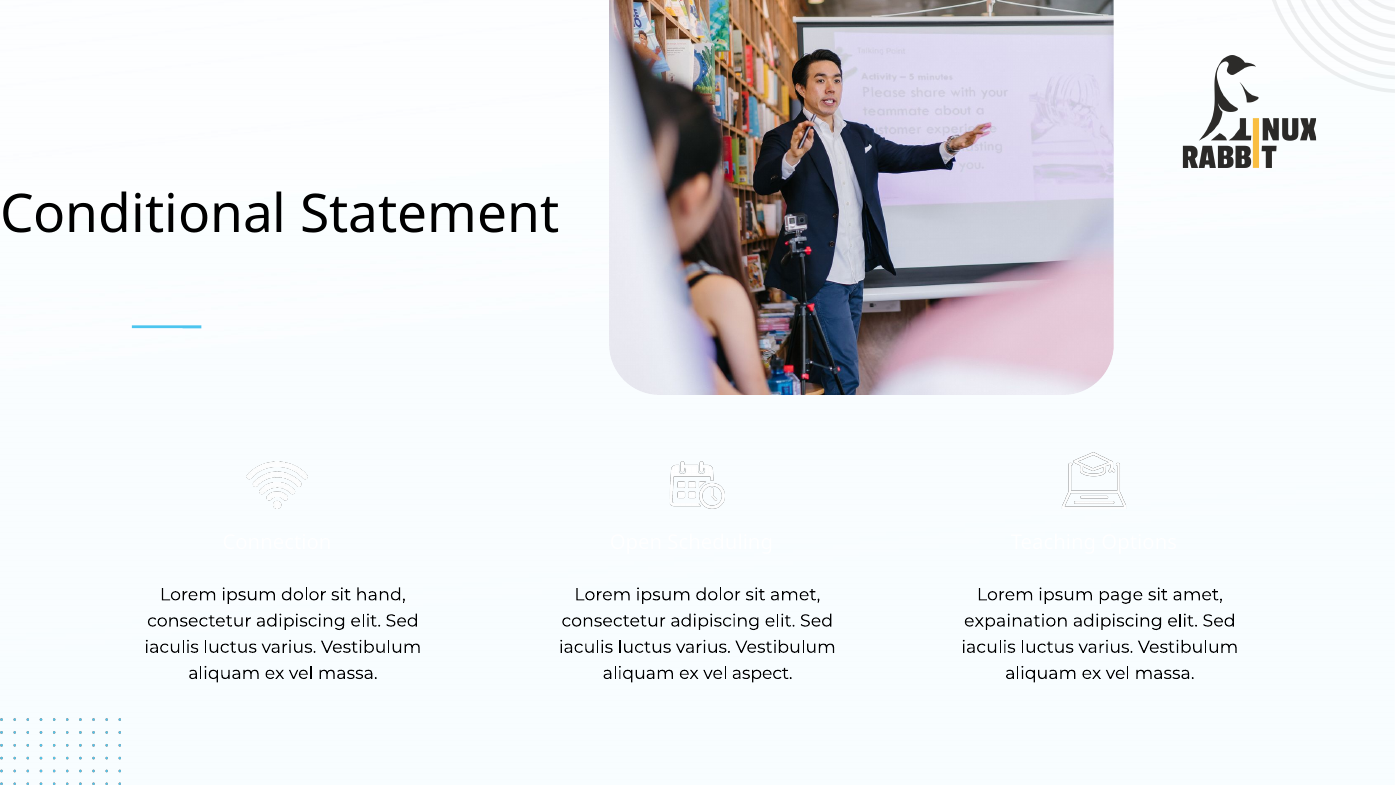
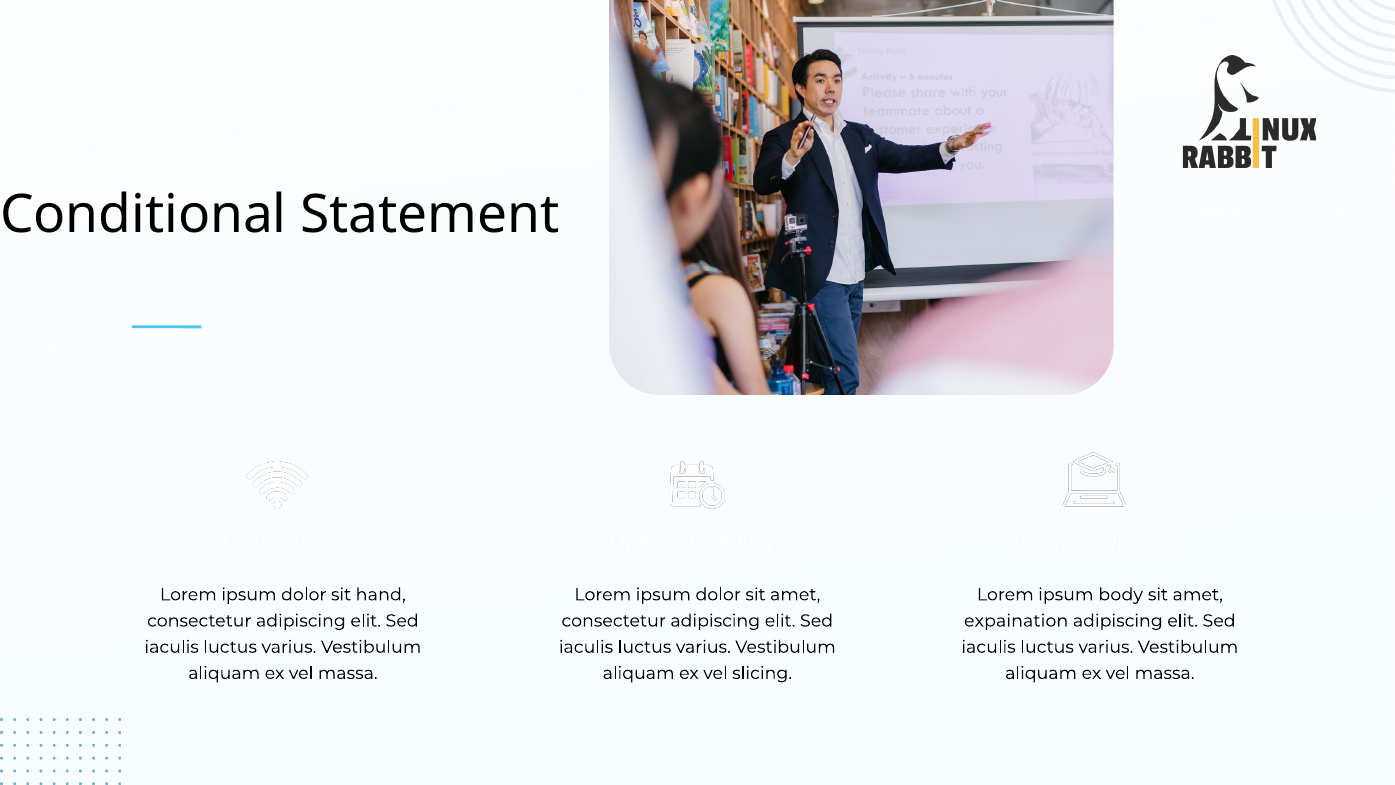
page: page -> body
aspect: aspect -> slicing
